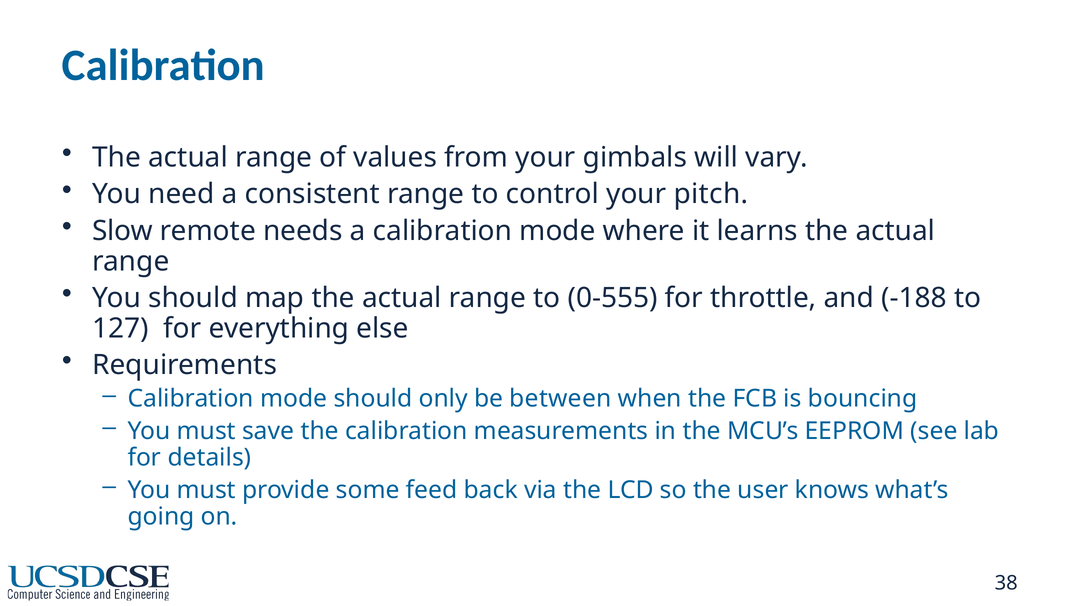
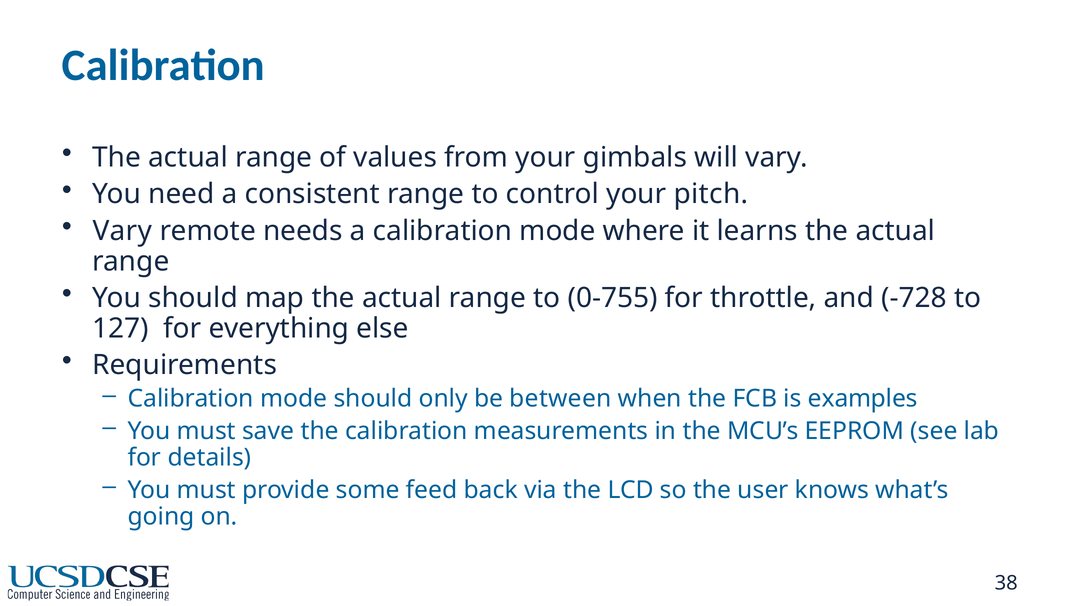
Slow at (123, 231): Slow -> Vary
0-555: 0-555 -> 0-755
-188: -188 -> -728
bouncing: bouncing -> examples
